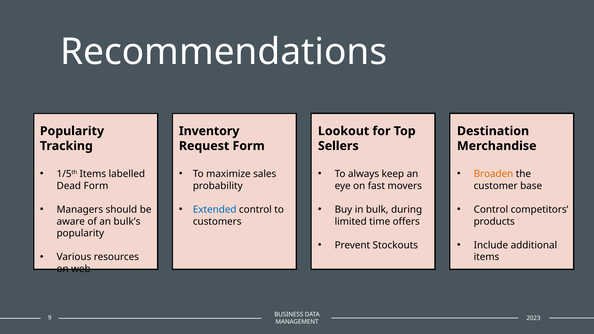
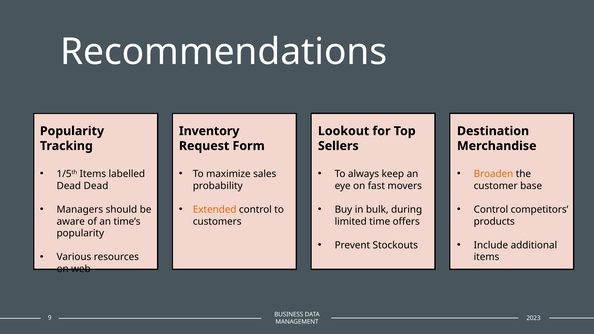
Dead Form: Form -> Dead
Extended colour: blue -> orange
bulk’s: bulk’s -> time’s
